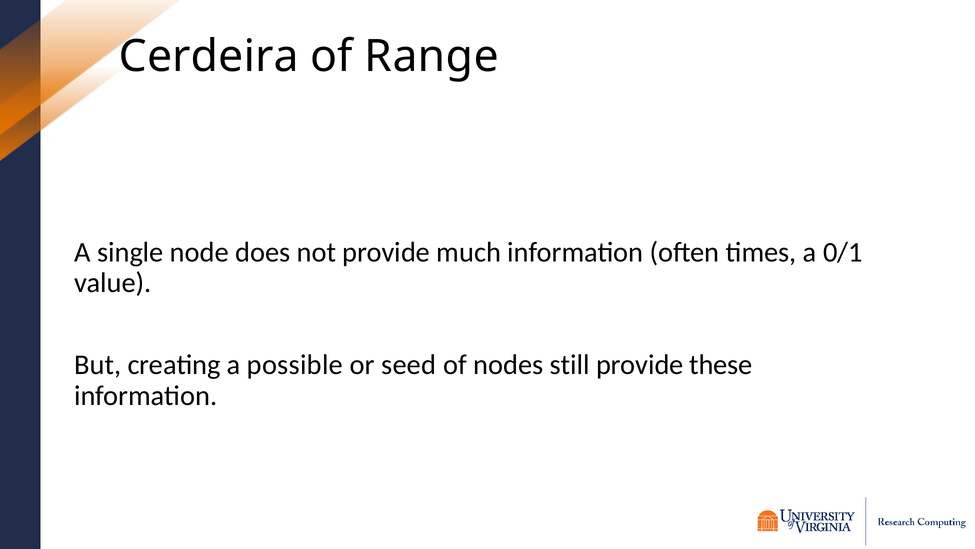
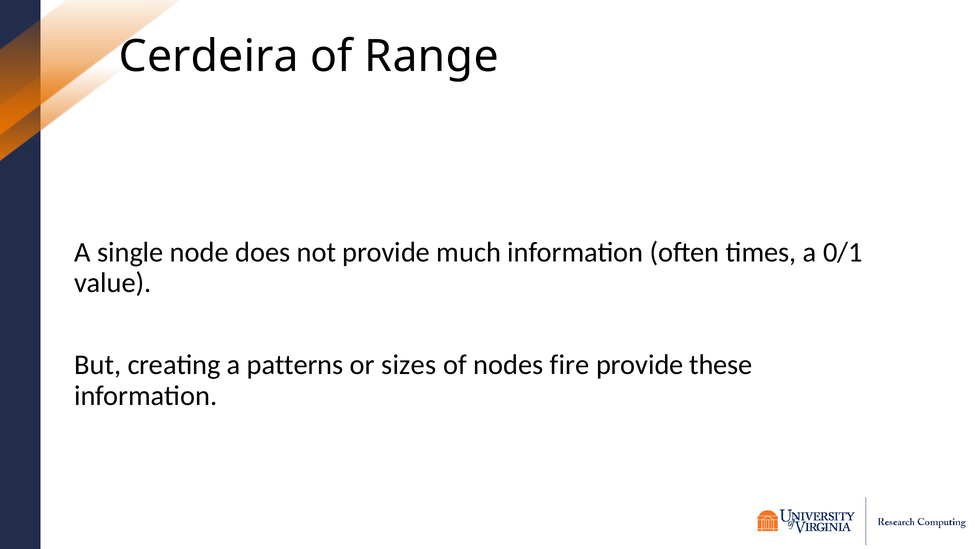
possible: possible -> patterns
seed: seed -> sizes
still: still -> fire
